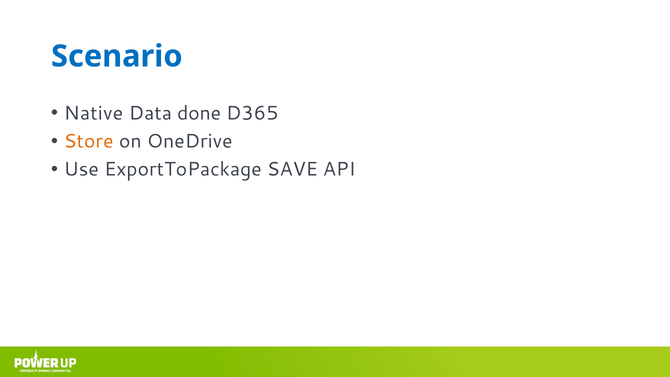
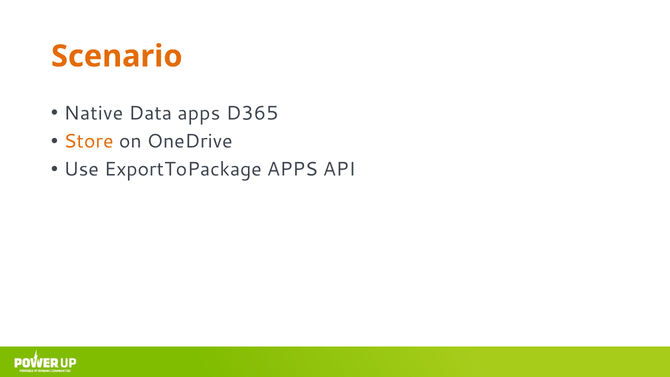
Scenario colour: blue -> orange
Data done: done -> apps
ExportToPackage SAVE: SAVE -> APPS
